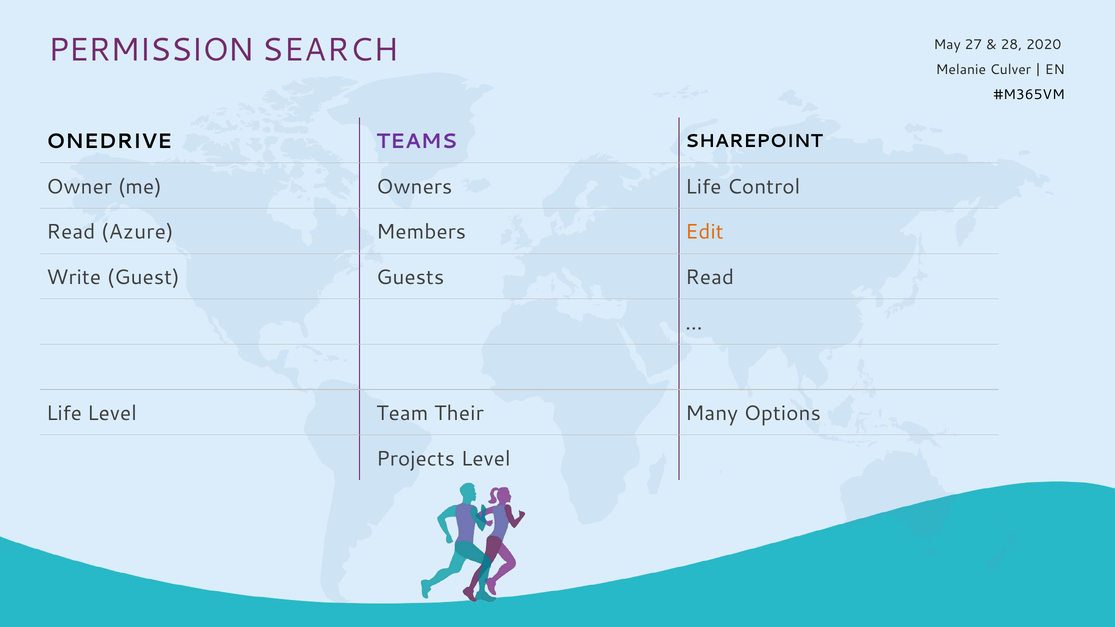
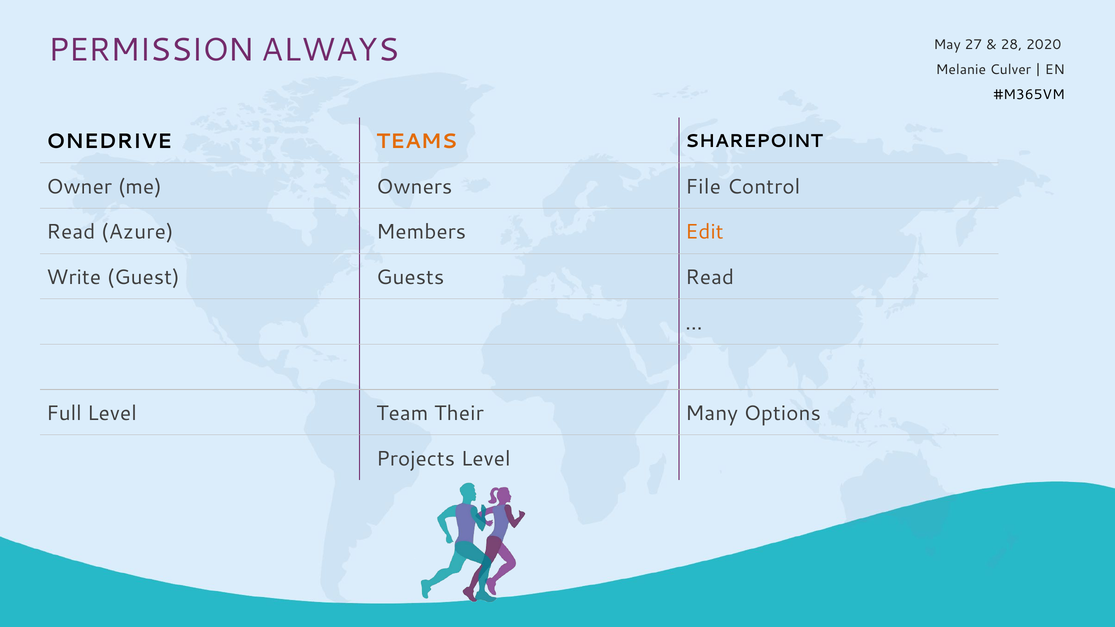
SEARCH: SEARCH -> ALWAYS
TEAMS colour: purple -> orange
Owners Life: Life -> File
Life at (64, 413): Life -> Full
